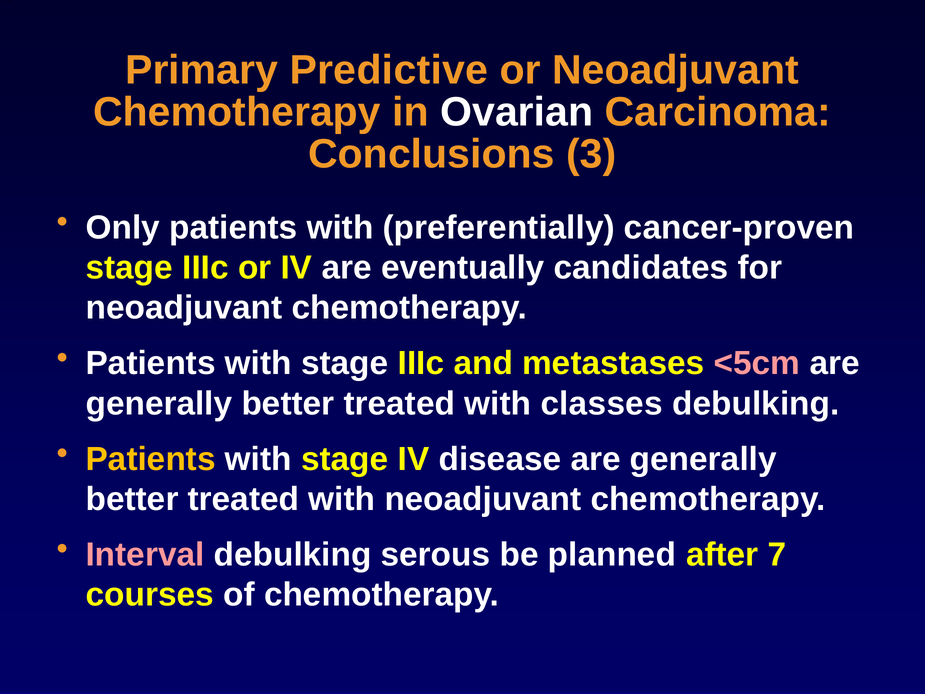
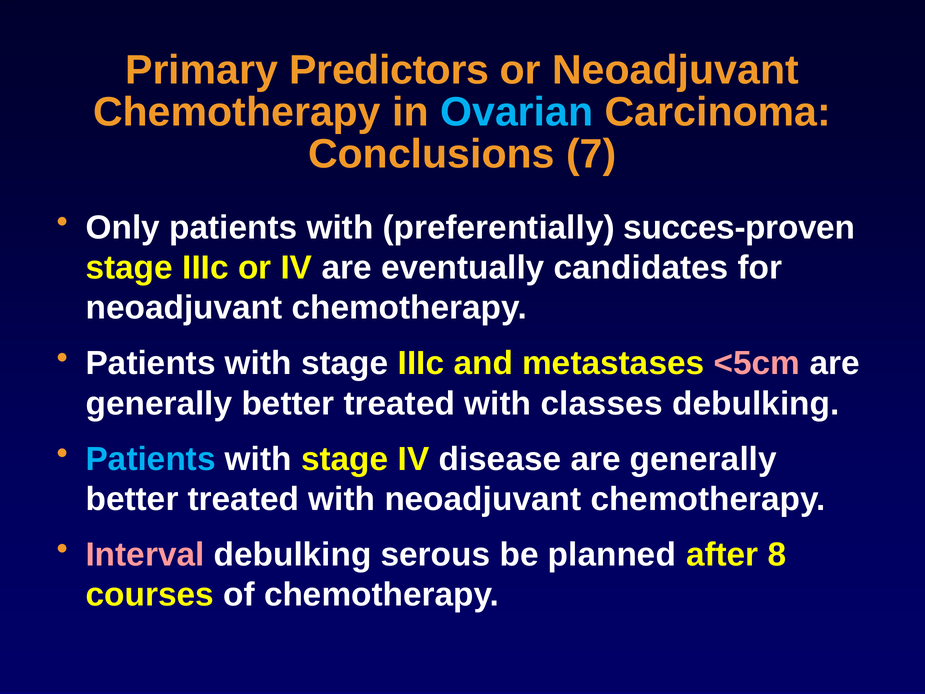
Predictive: Predictive -> Predictors
Ovarian at (517, 112) colour: white -> light blue
3: 3 -> 7
cancer-proven: cancer-proven -> succes-proven
Patients at (151, 459) colour: yellow -> light blue
7: 7 -> 8
